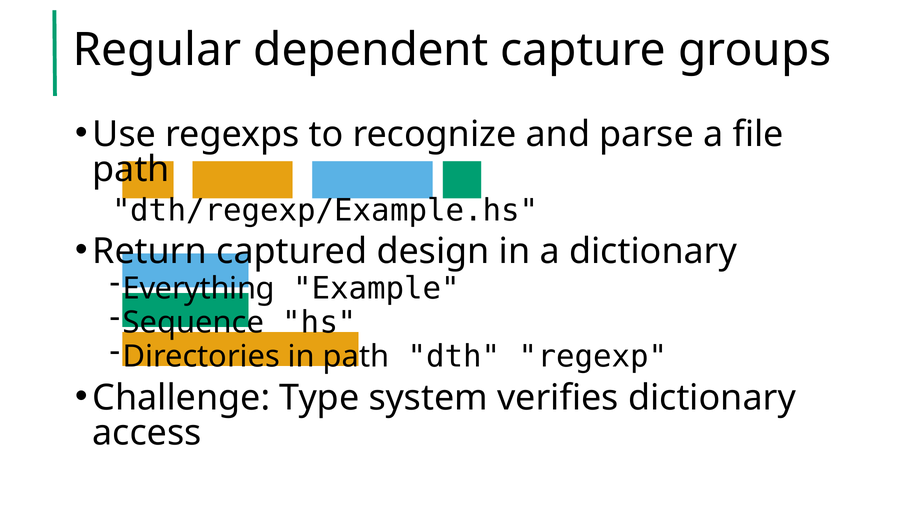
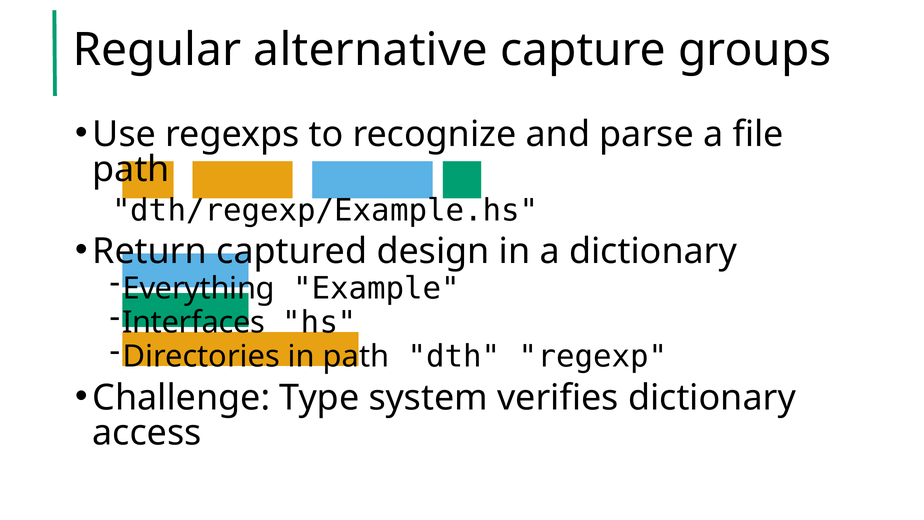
dependent: dependent -> alternative
Sequence: Sequence -> Interfaces
